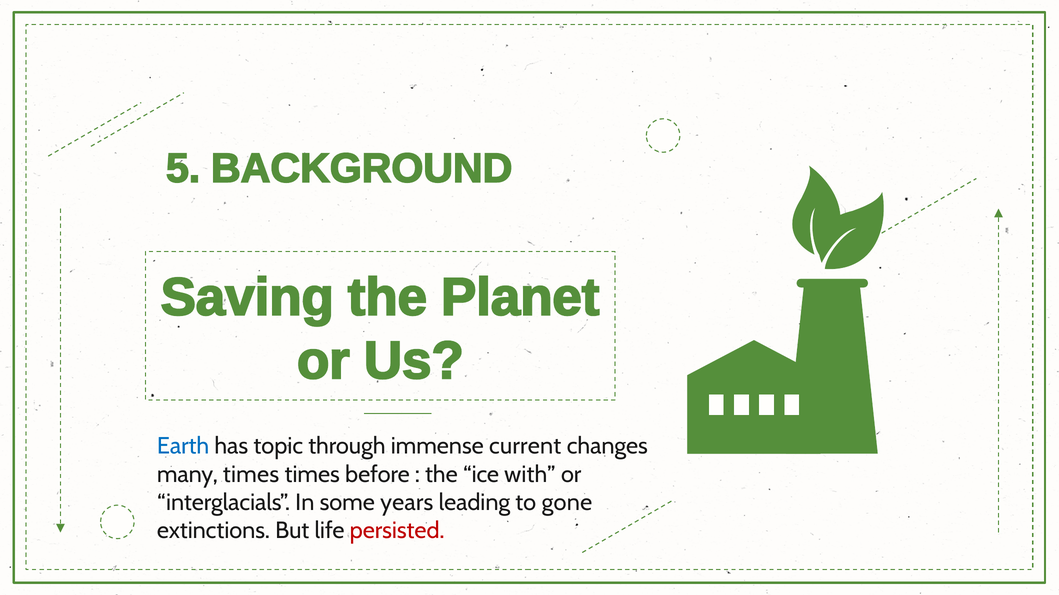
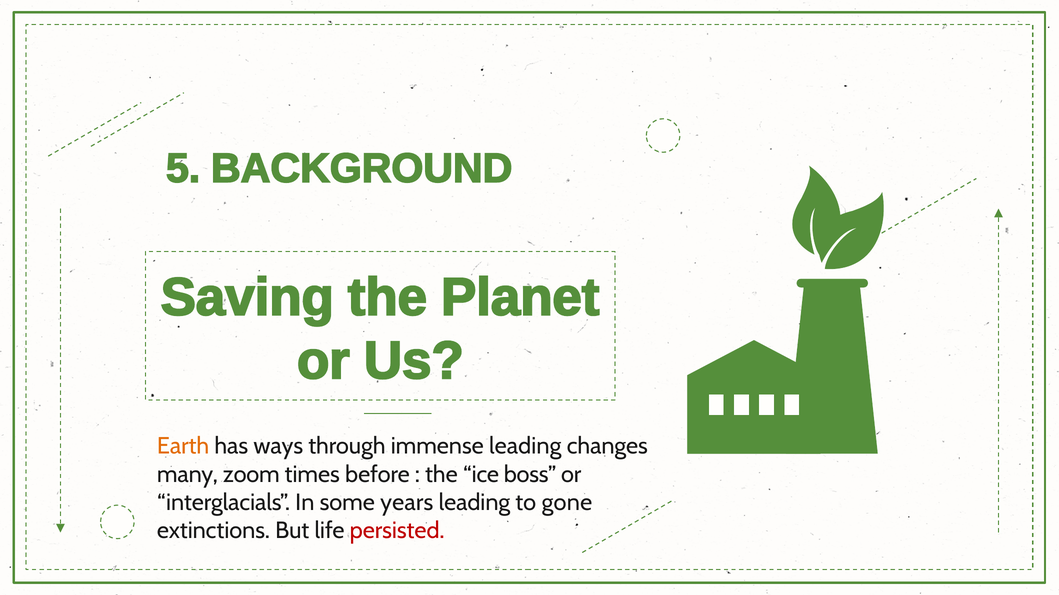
Earth colour: blue -> orange
topic: topic -> ways
immense current: current -> leading
many times: times -> zoom
with: with -> boss
